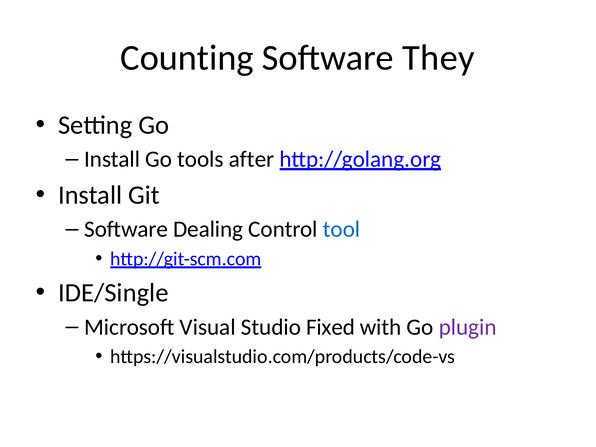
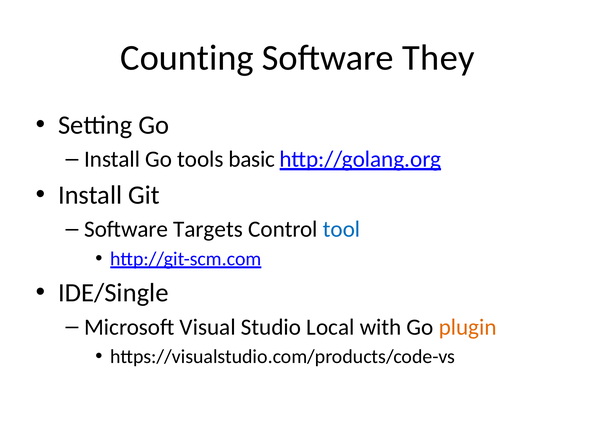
after: after -> basic
Dealing: Dealing -> Targets
Fixed: Fixed -> Local
plugin colour: purple -> orange
